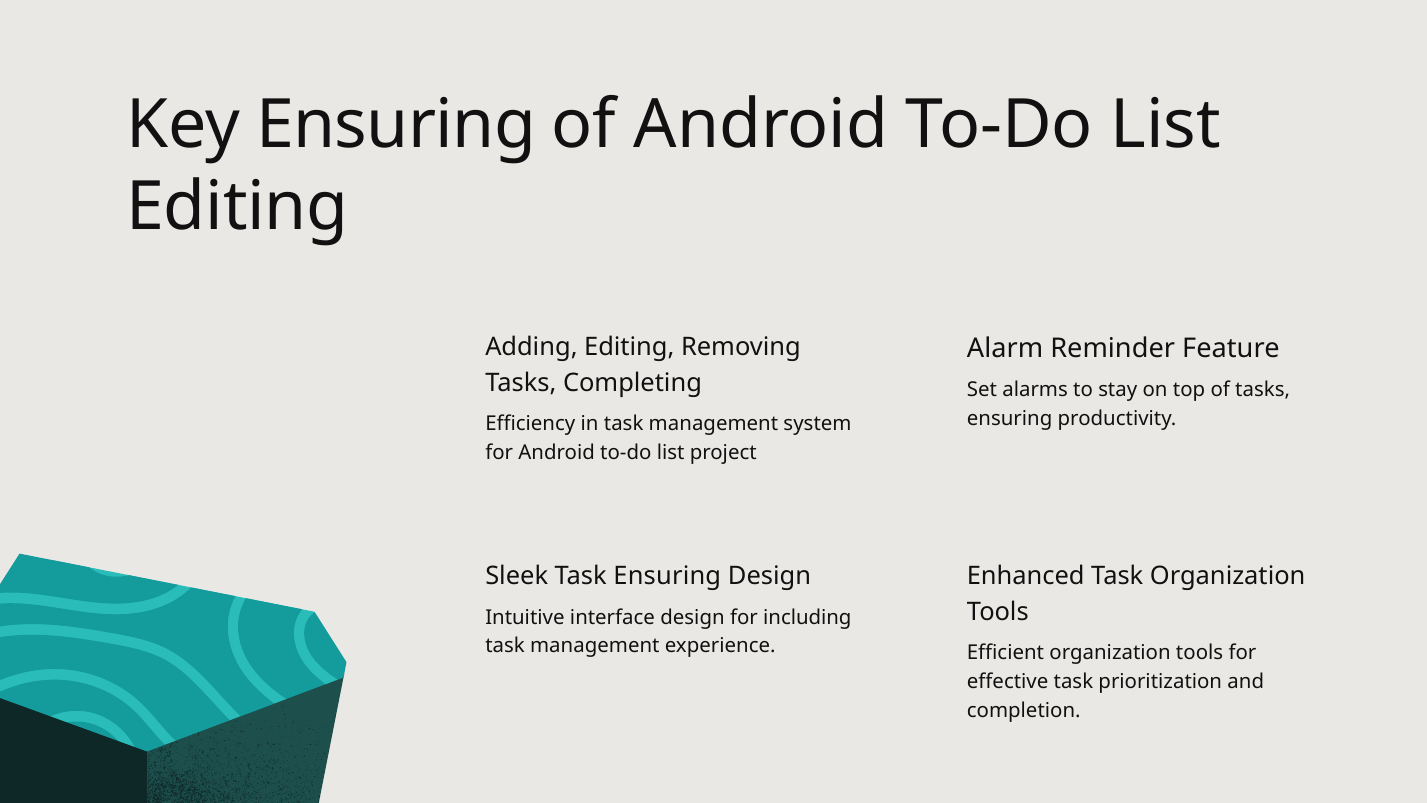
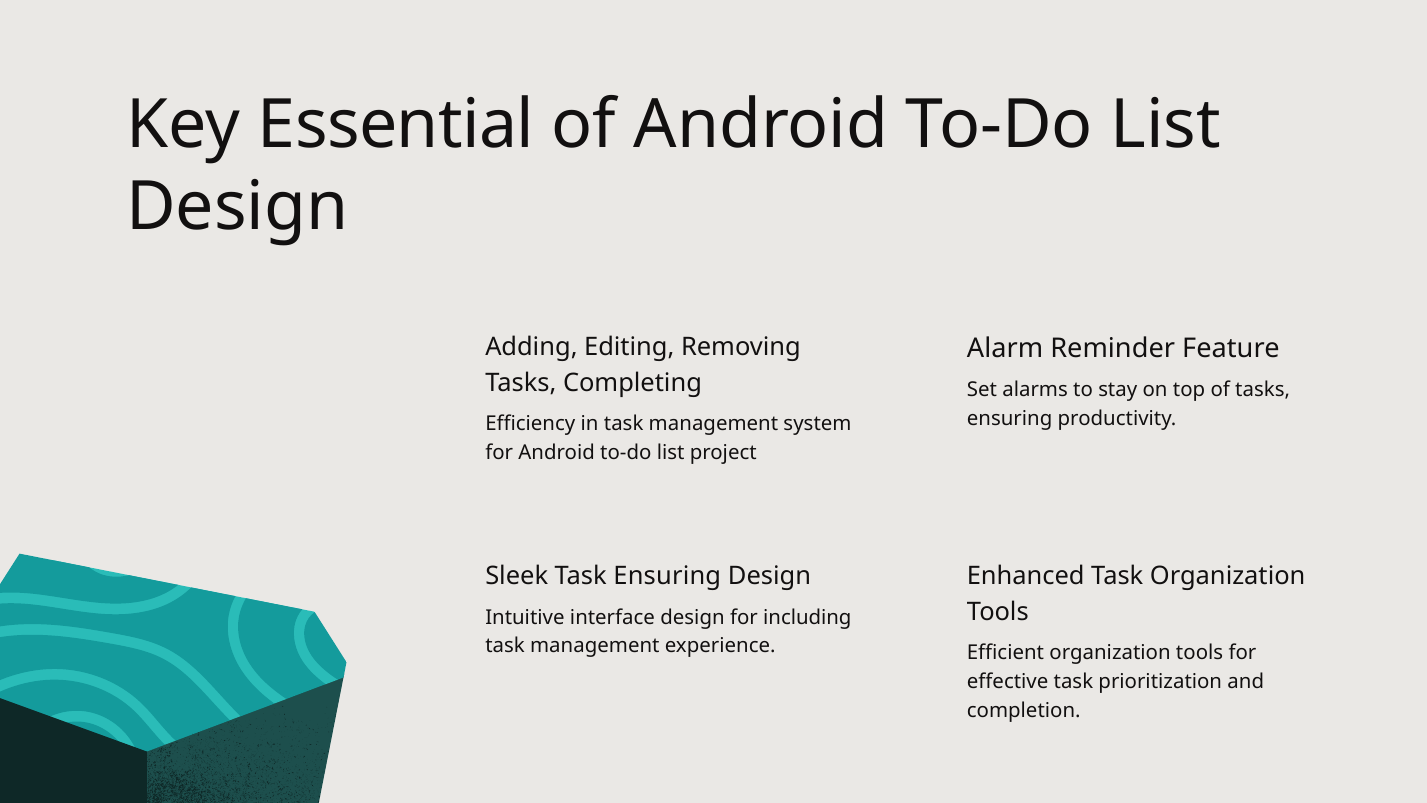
Key Ensuring: Ensuring -> Essential
Editing at (237, 207): Editing -> Design
